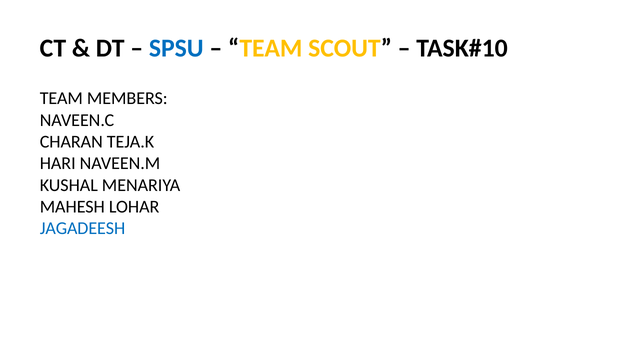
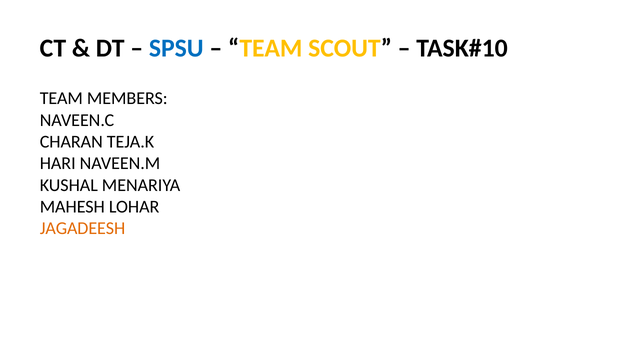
JAGADEESH colour: blue -> orange
